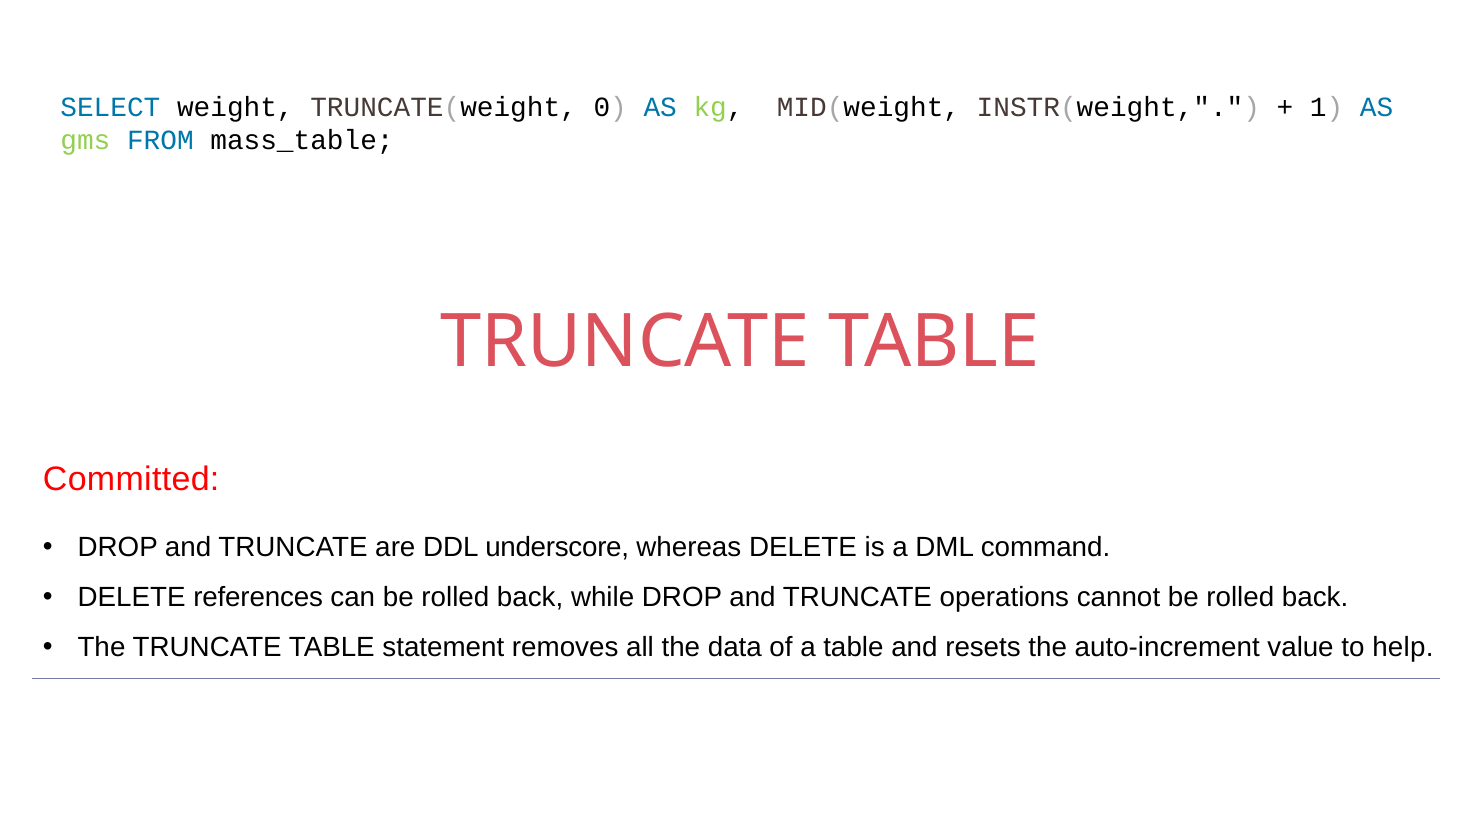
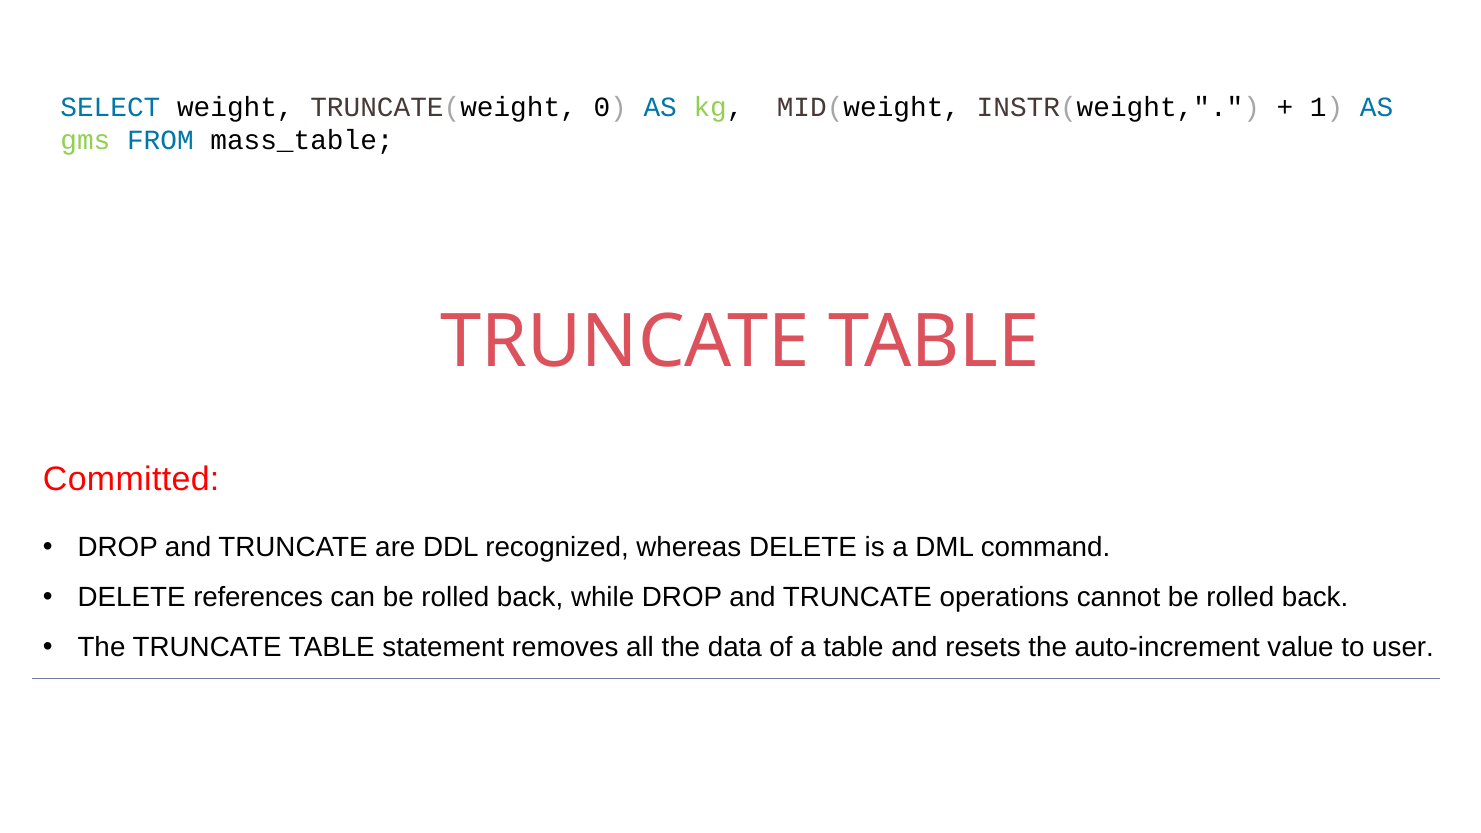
underscore: underscore -> recognized
help: help -> user
